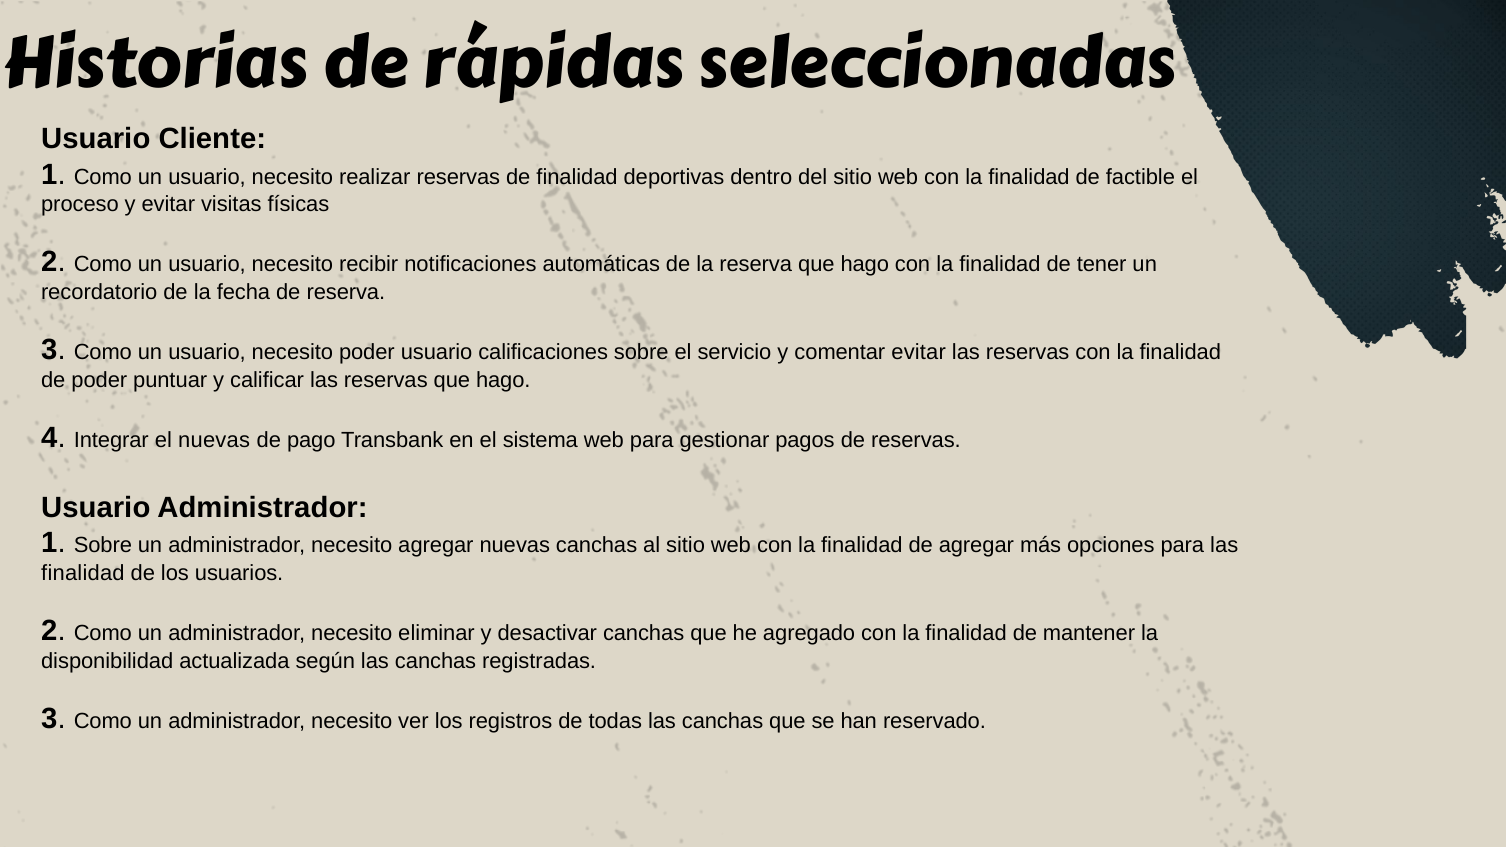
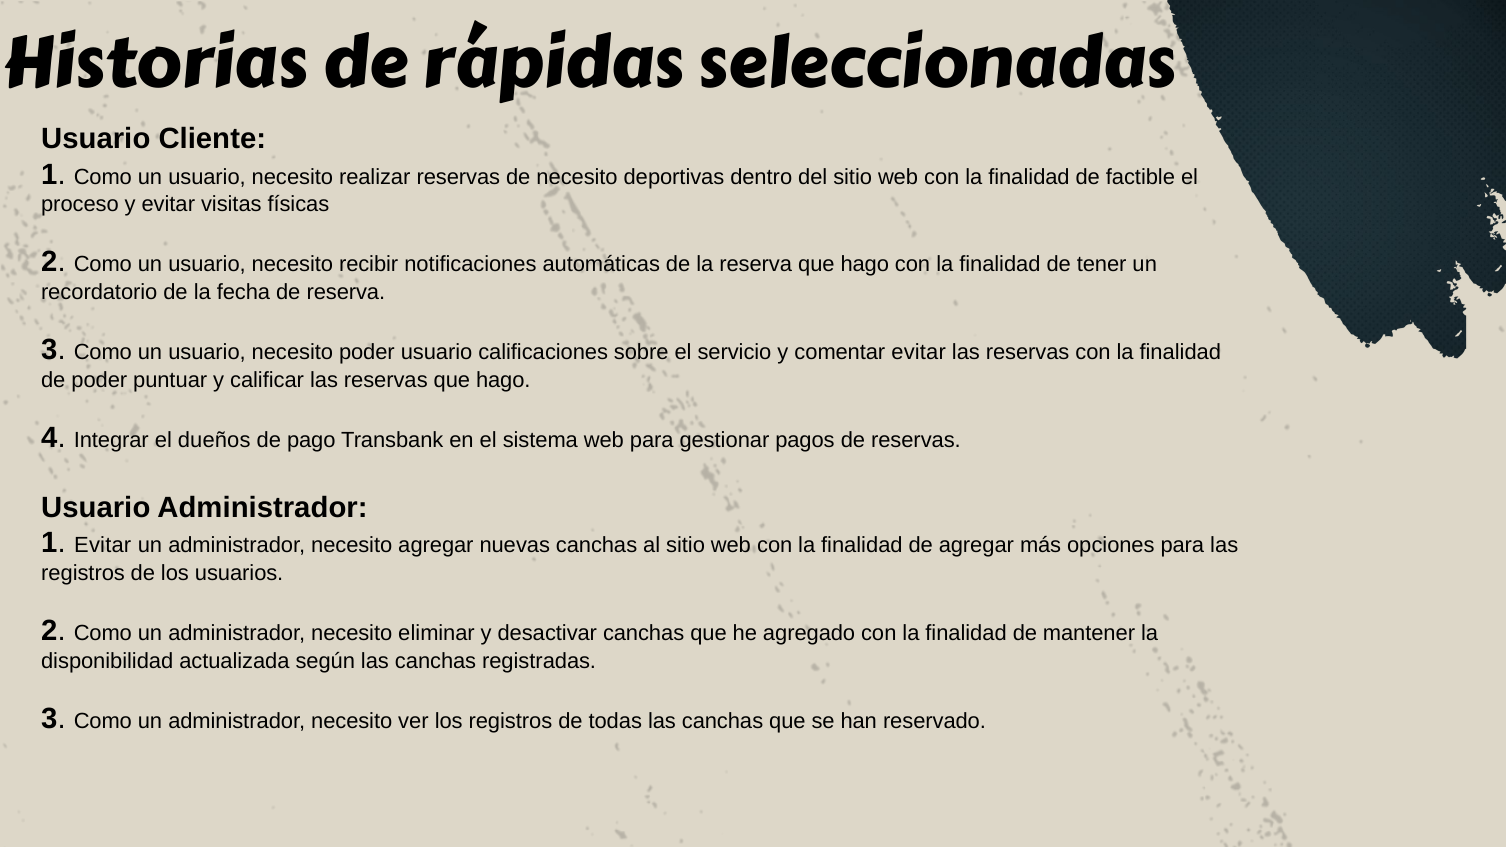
de finalidad: finalidad -> necesito
el nuevas: nuevas -> dueños
1 Sobre: Sobre -> Evitar
finalidad at (83, 574): finalidad -> registros
